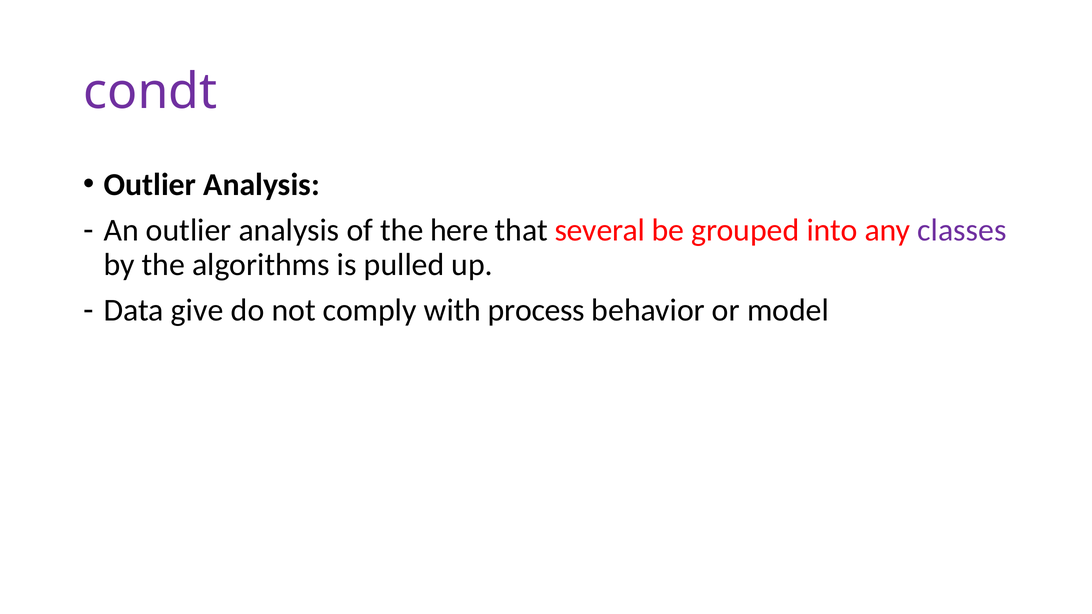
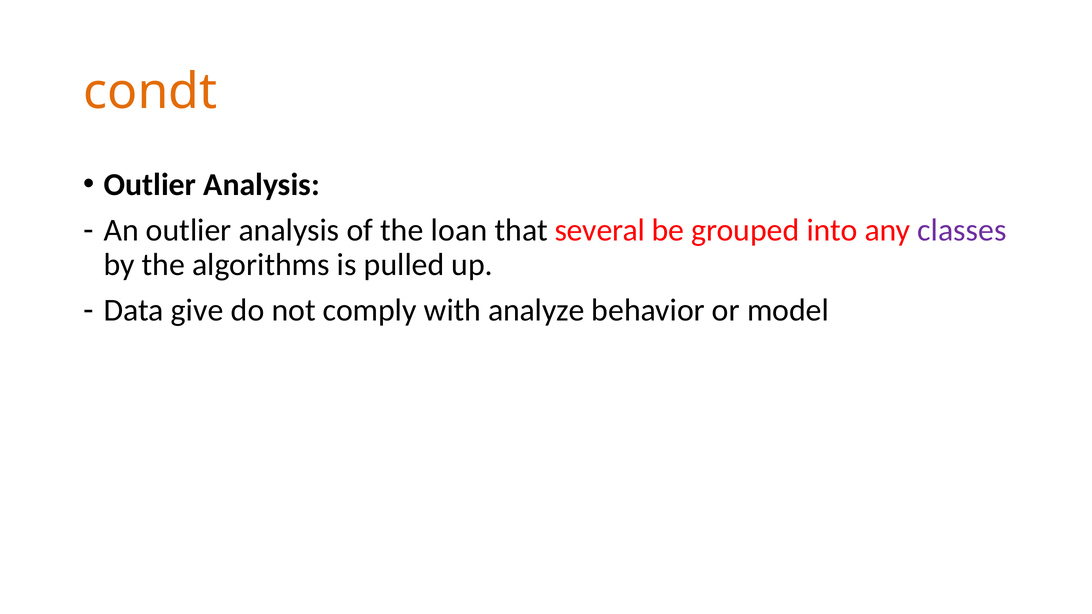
condt colour: purple -> orange
here: here -> loan
process: process -> analyze
